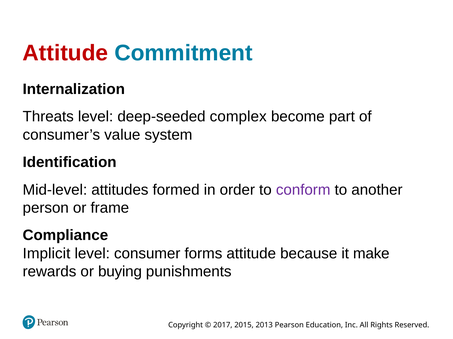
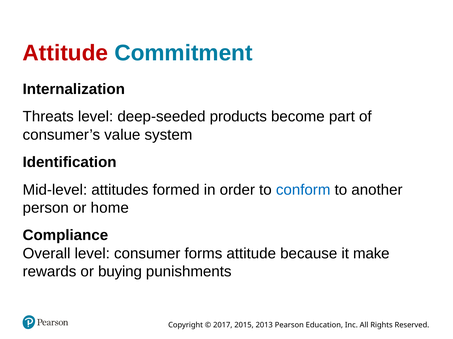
complex: complex -> products
conform colour: purple -> blue
frame: frame -> home
Implicit: Implicit -> Overall
